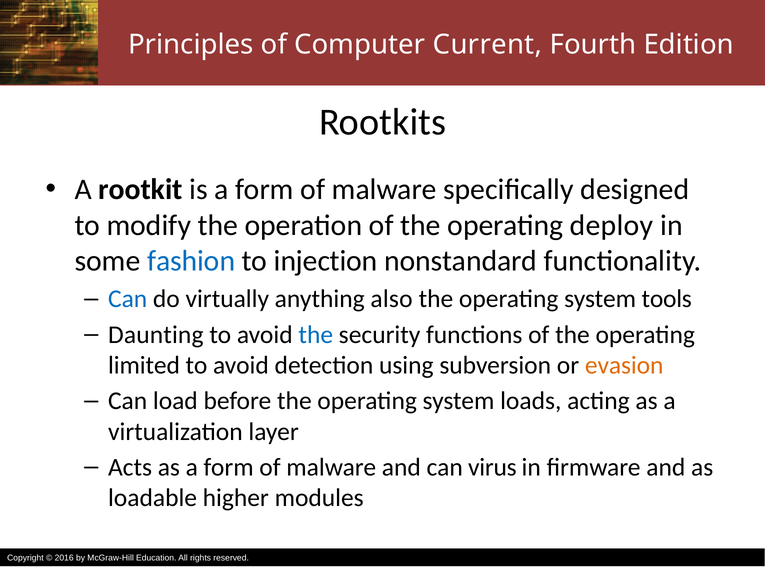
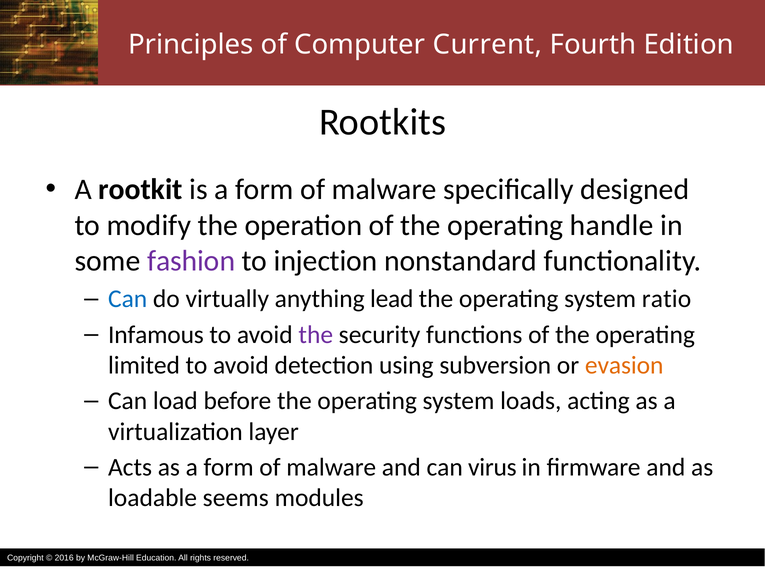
deploy: deploy -> handle
fashion colour: blue -> purple
also: also -> lead
tools: tools -> ratio
Daunting: Daunting -> Infamous
the at (316, 335) colour: blue -> purple
higher: higher -> seems
